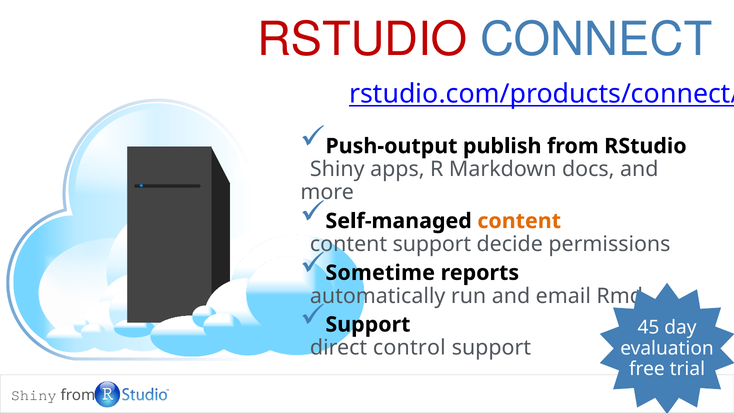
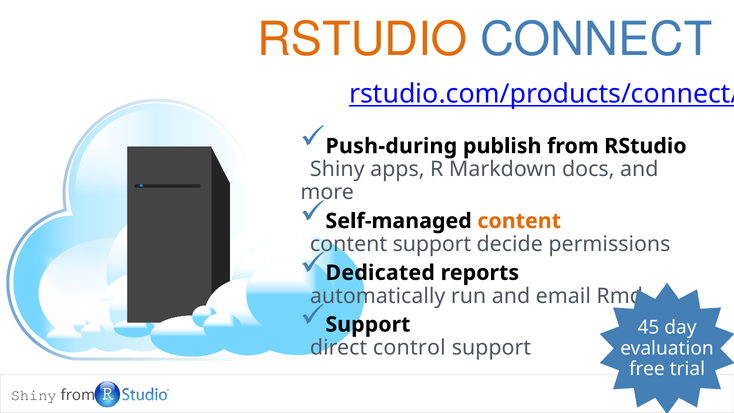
RSTUDIO at (362, 40) colour: red -> orange
Push-output: Push-output -> Push-during
Sometime: Sometime -> Dedicated
